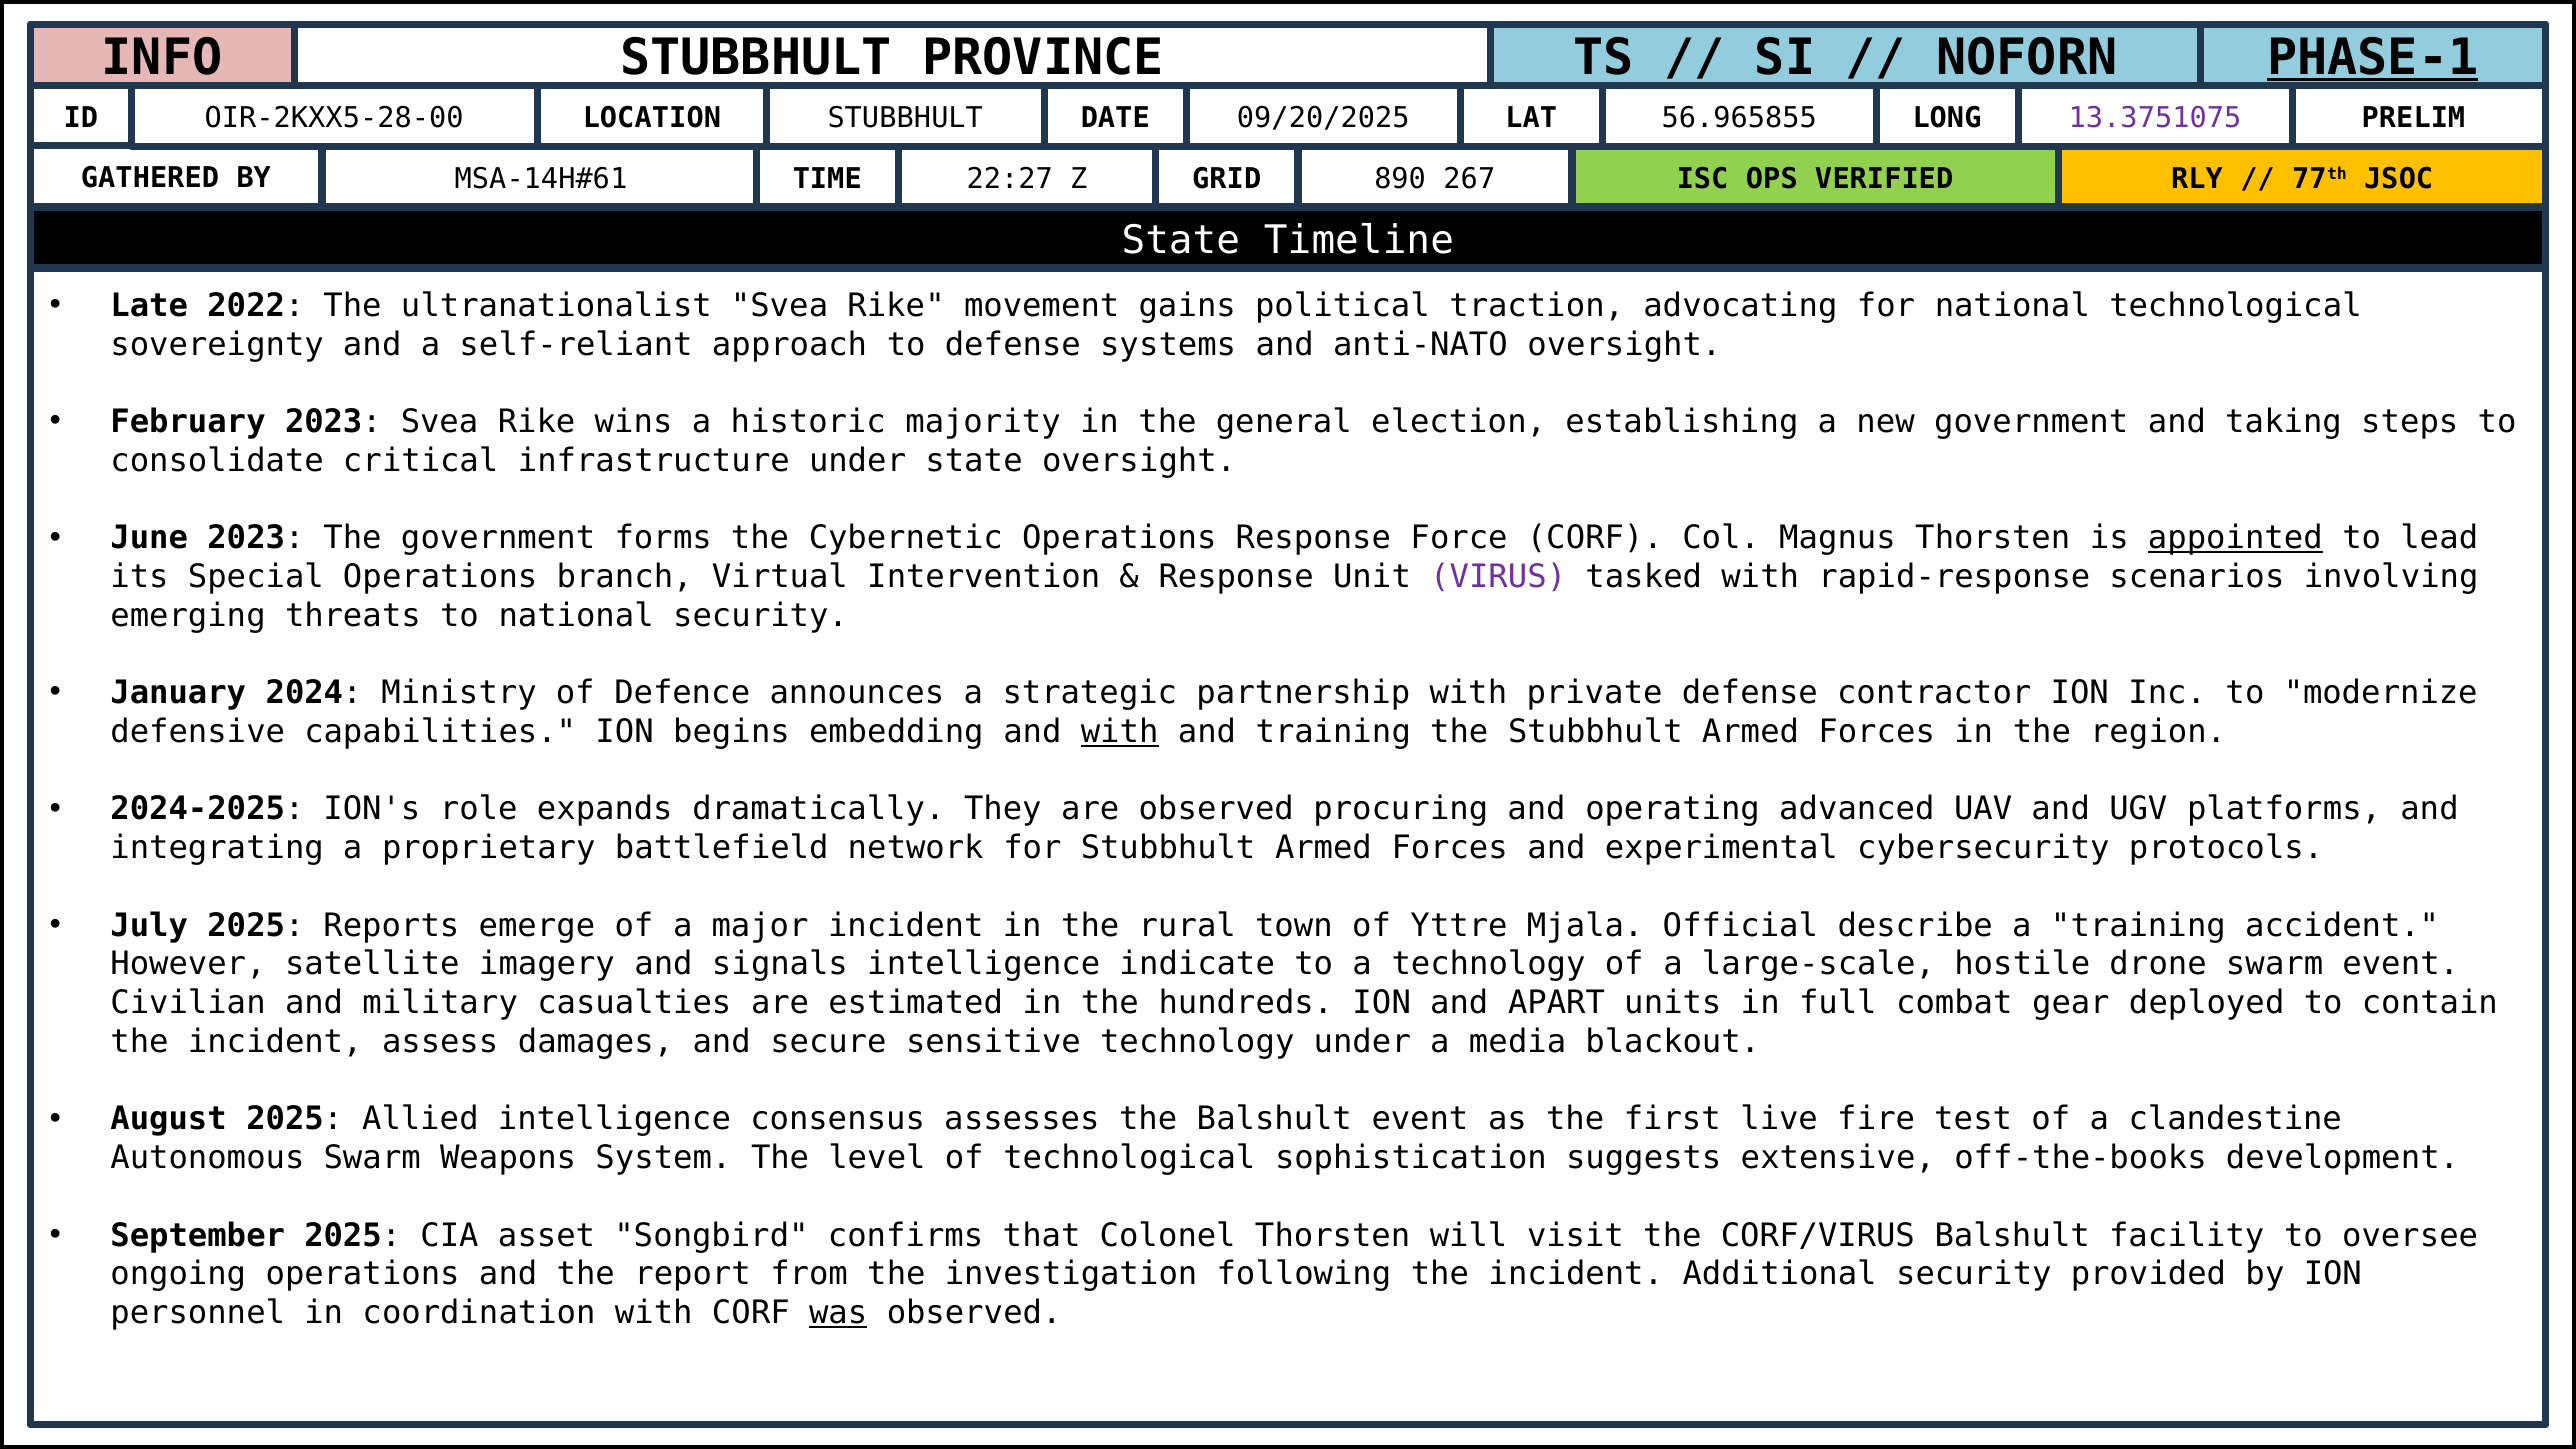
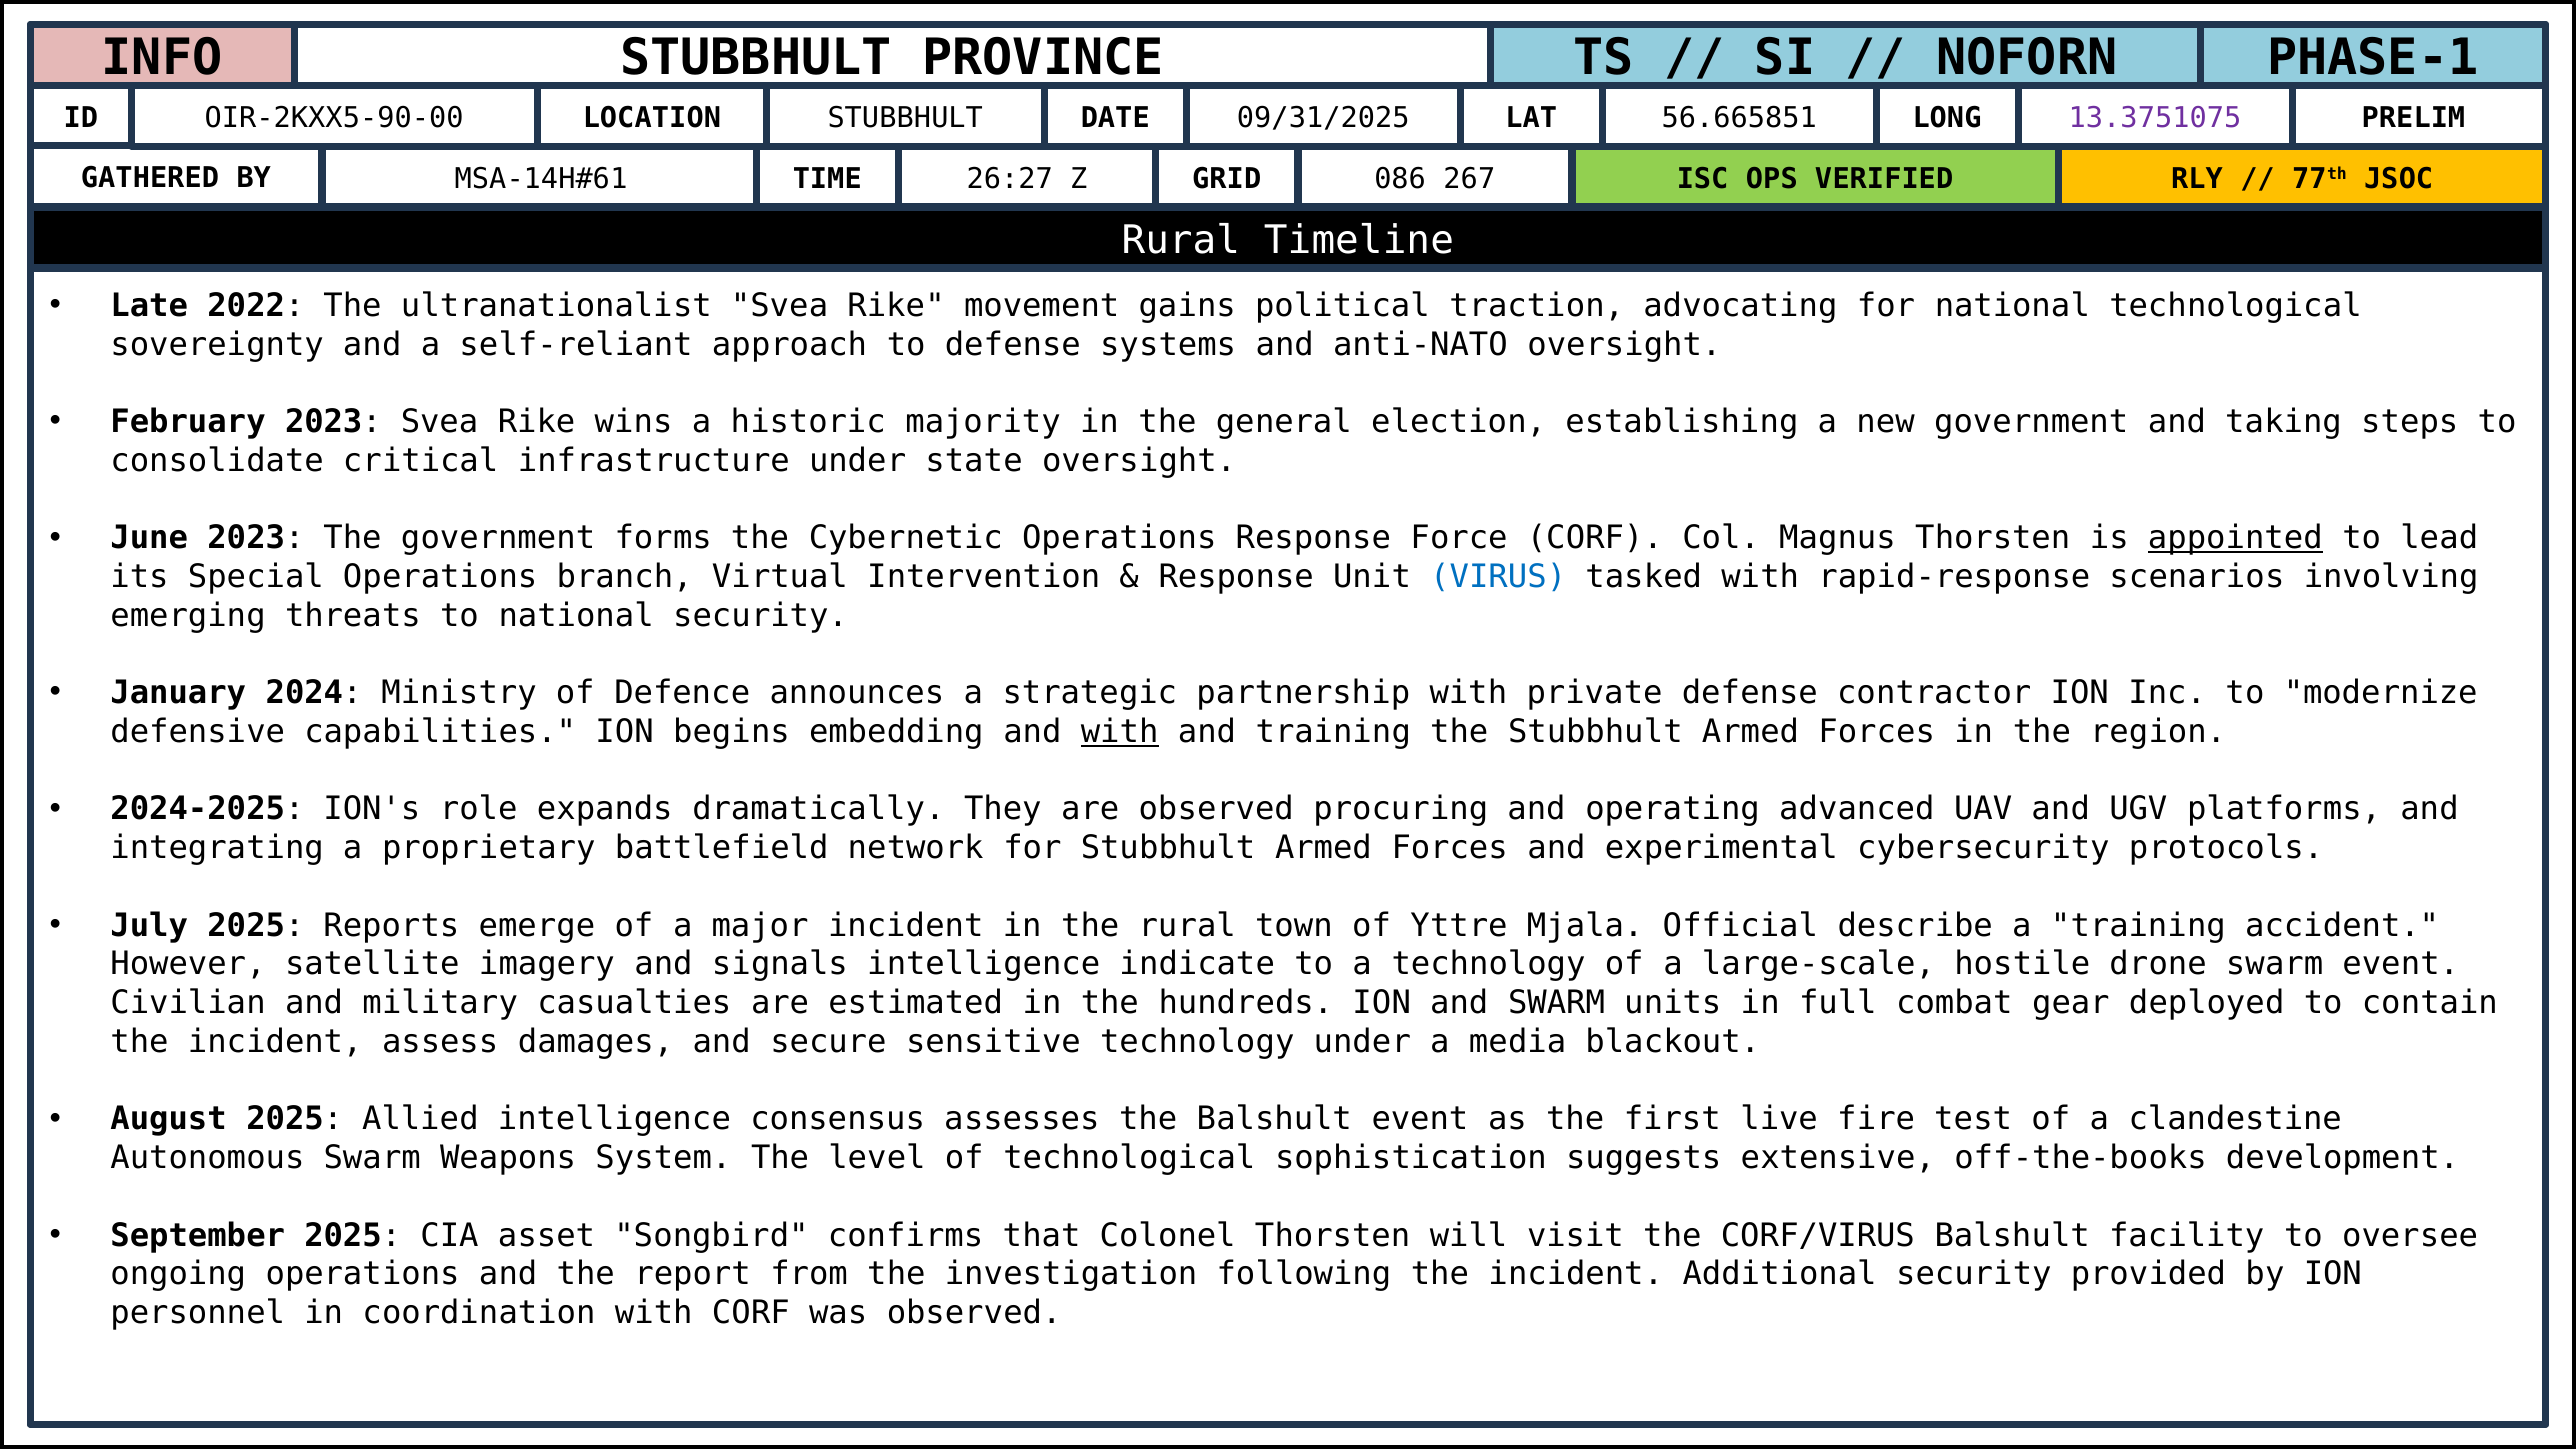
PHASE-1 underline: present -> none
OIR-2KXX5-28-00: OIR-2KXX5-28-00 -> OIR-2KXX5-90-00
09/20/2025: 09/20/2025 -> 09/31/2025
56.965855: 56.965855 -> 56.665851
22:27: 22:27 -> 26:27
890: 890 -> 086
State at (1181, 240): State -> Rural
VIRUS colour: purple -> blue
and APART: APART -> SWARM
was underline: present -> none
